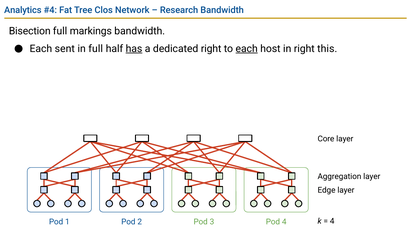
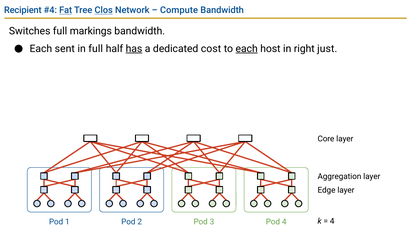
Analytics: Analytics -> Recipient
Fat underline: none -> present
Clos underline: none -> present
Research: Research -> Compute
Bisection: Bisection -> Switches
dedicated right: right -> cost
this: this -> just
